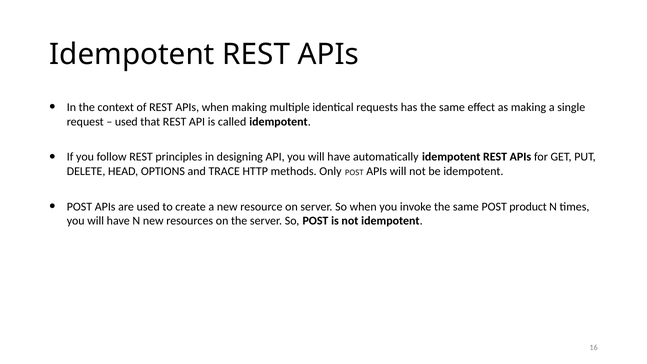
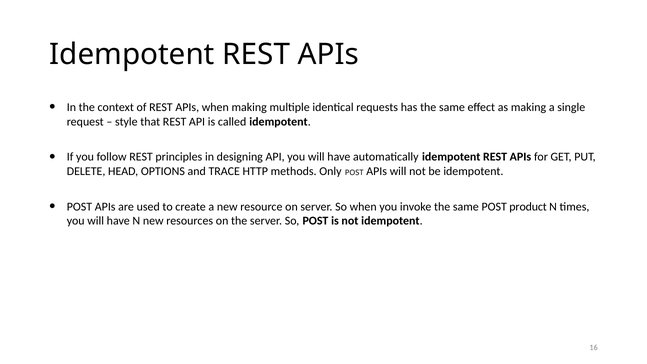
used at (126, 122): used -> style
